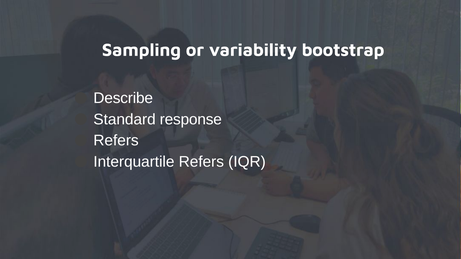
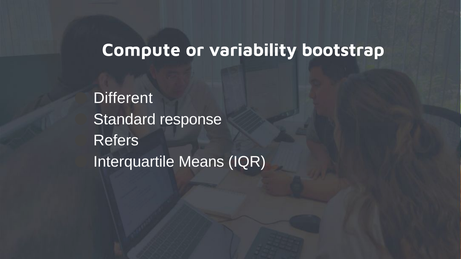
Sampling: Sampling -> Compute
Describe: Describe -> Different
Interquartile Refers: Refers -> Means
